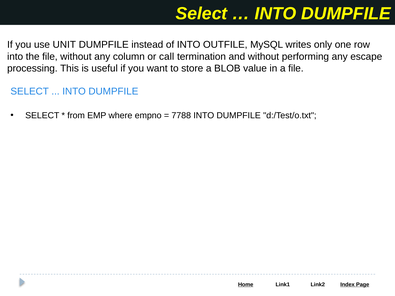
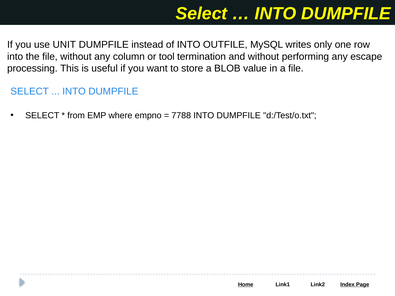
call: call -> tool
